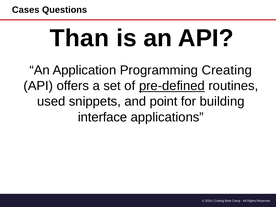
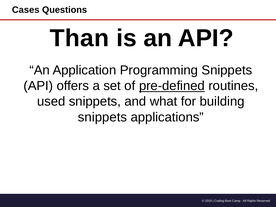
Programming Creating: Creating -> Snippets
point: point -> what
interface at (103, 117): interface -> snippets
